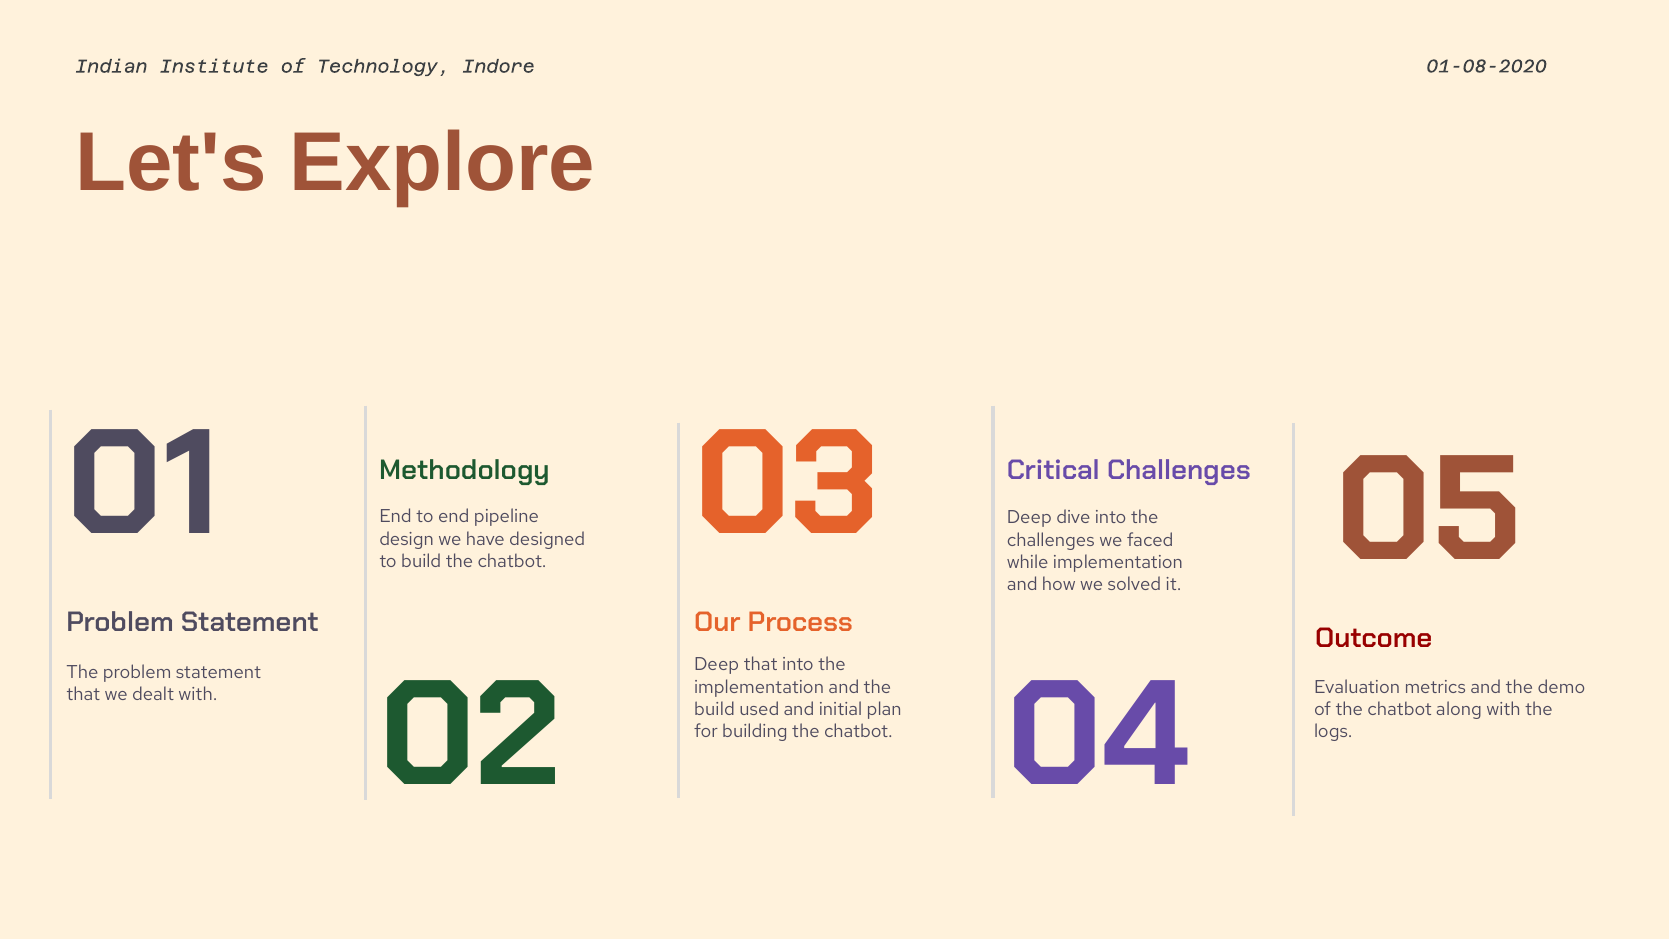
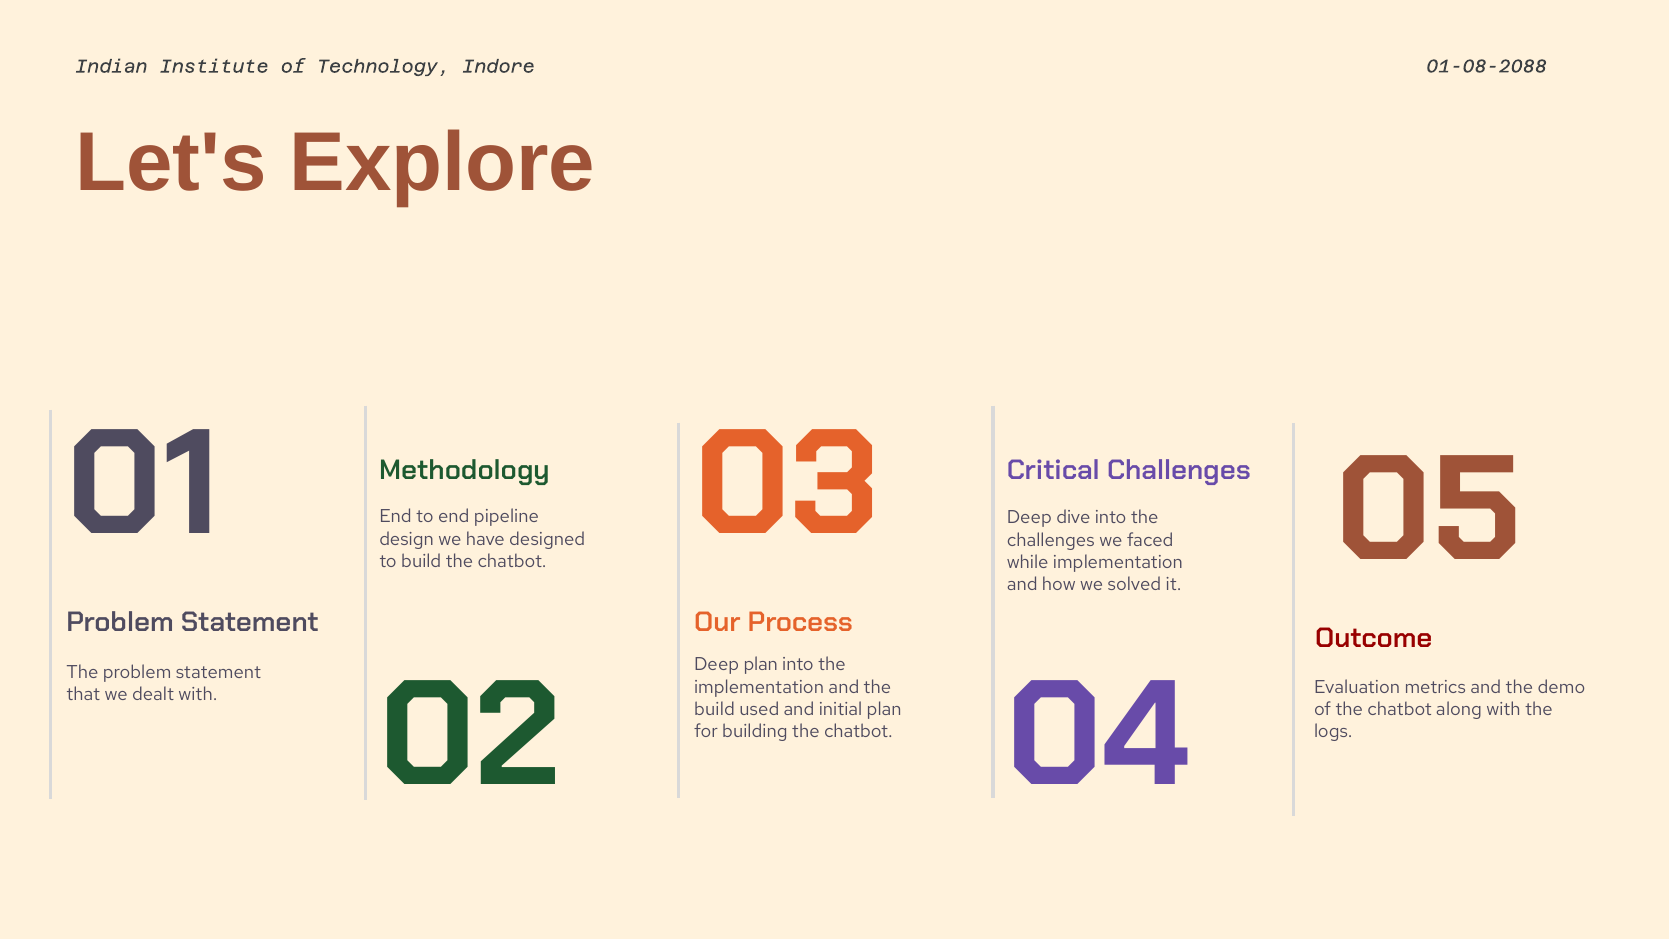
01-08-2020: 01-08-2020 -> 01-08-2088
Deep that: that -> plan
